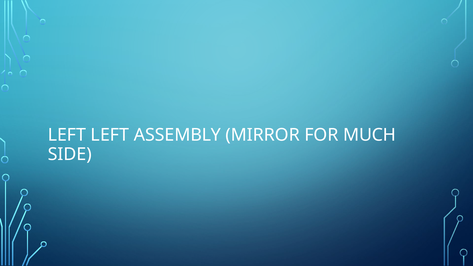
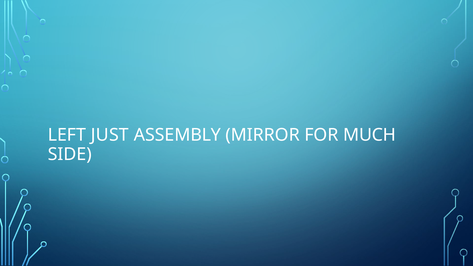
LEFT LEFT: LEFT -> JUST
